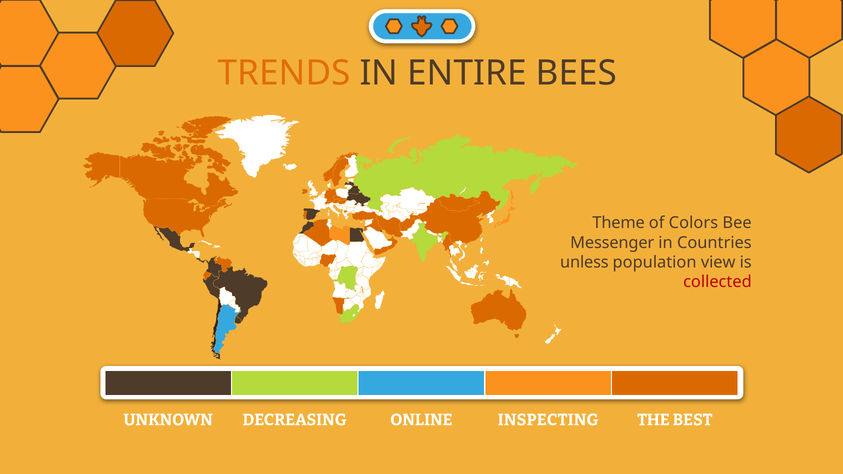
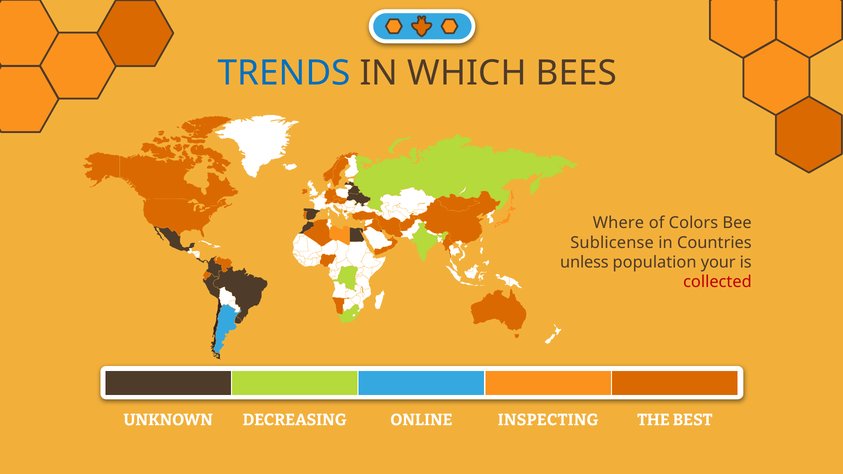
TRENDS colour: orange -> blue
ENTIRE: ENTIRE -> WHICH
Theme: Theme -> Where
Messenger: Messenger -> Sublicense
view: view -> your
